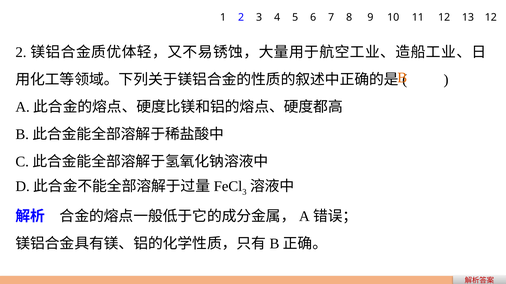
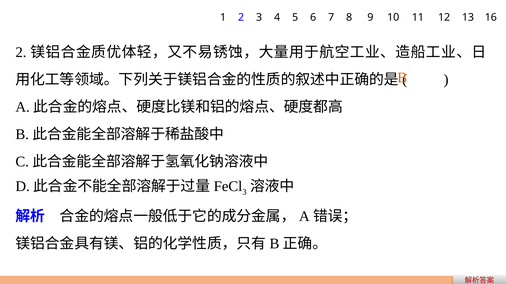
13 12: 12 -> 16
